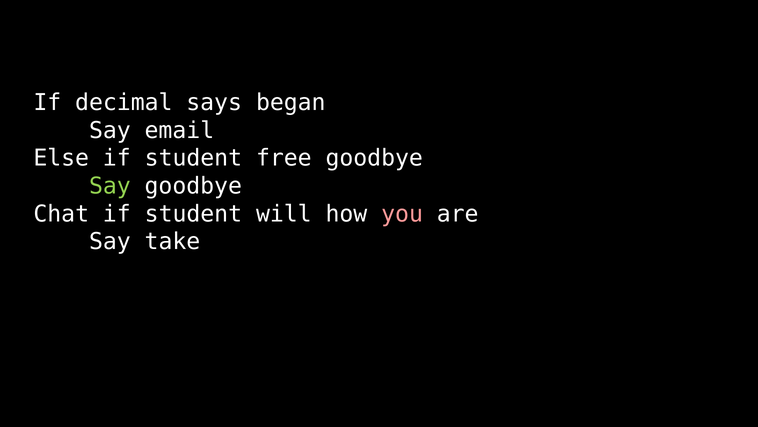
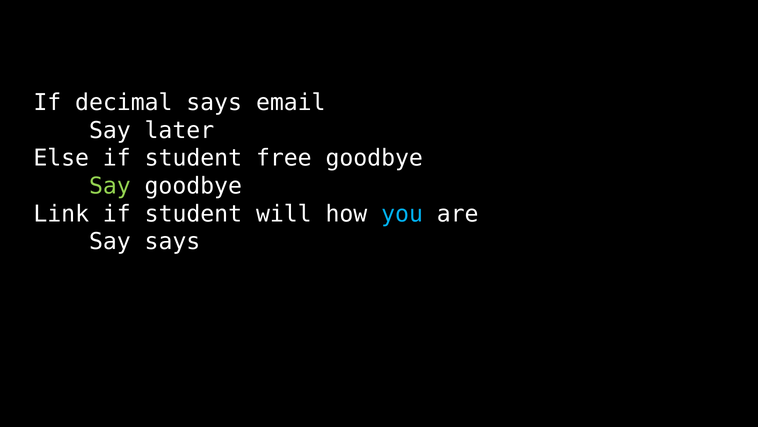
began: began -> email
email: email -> later
Chat: Chat -> Link
you colour: pink -> light blue
Say take: take -> says
